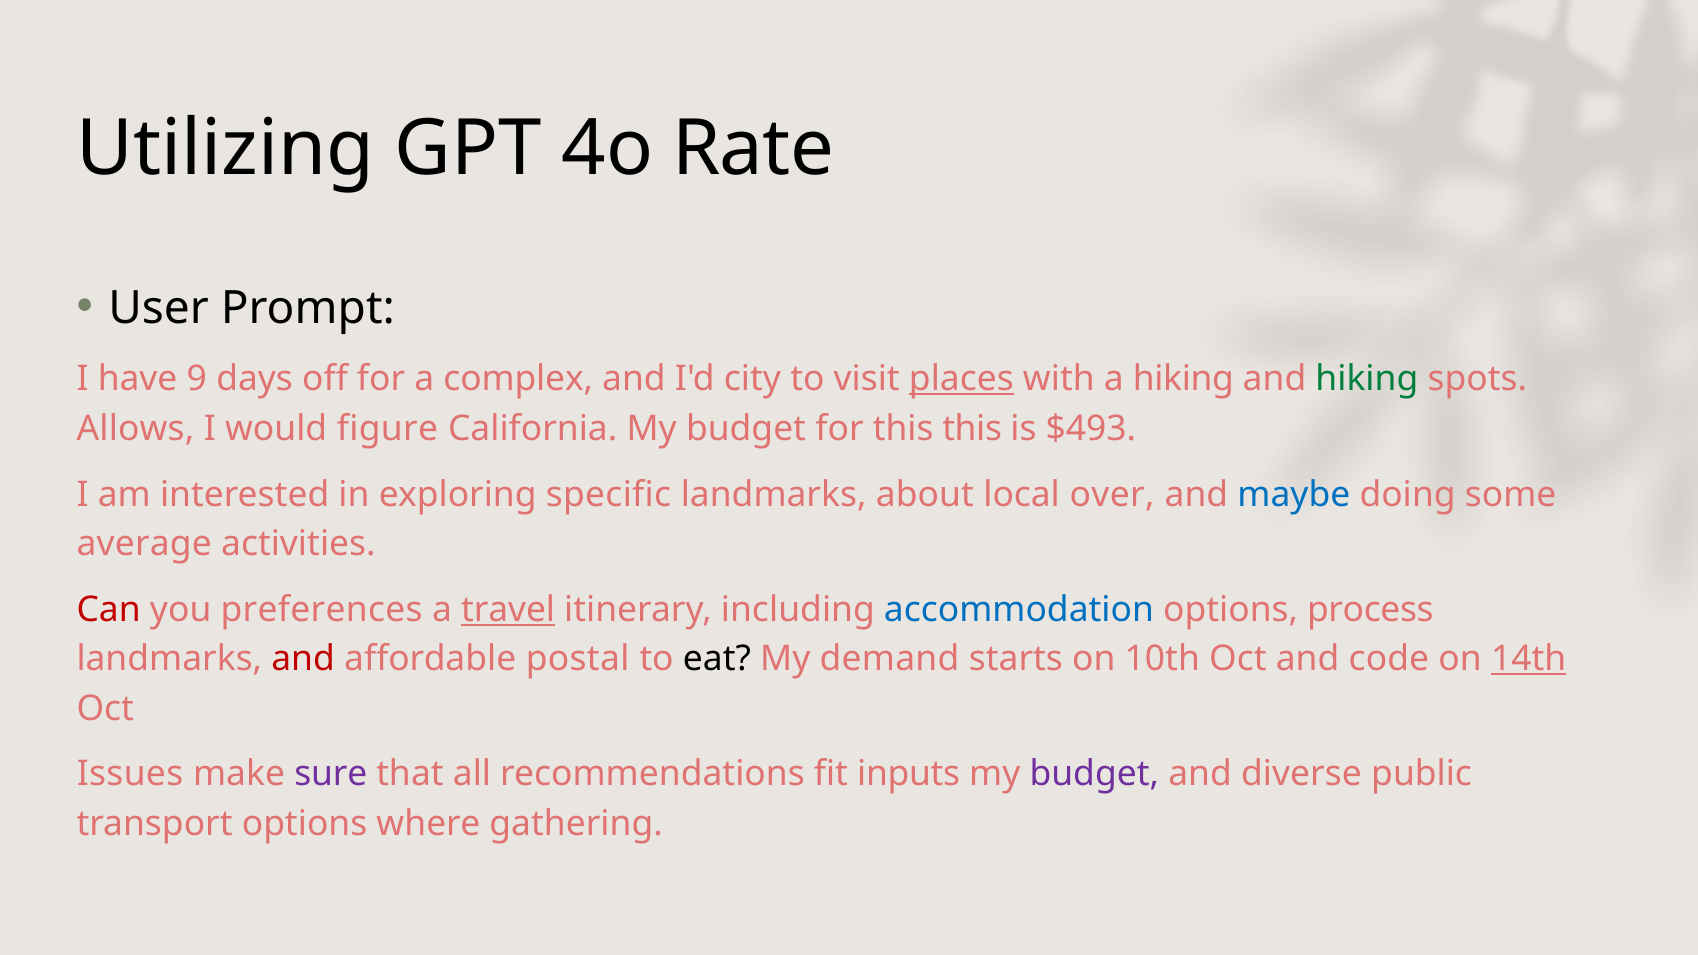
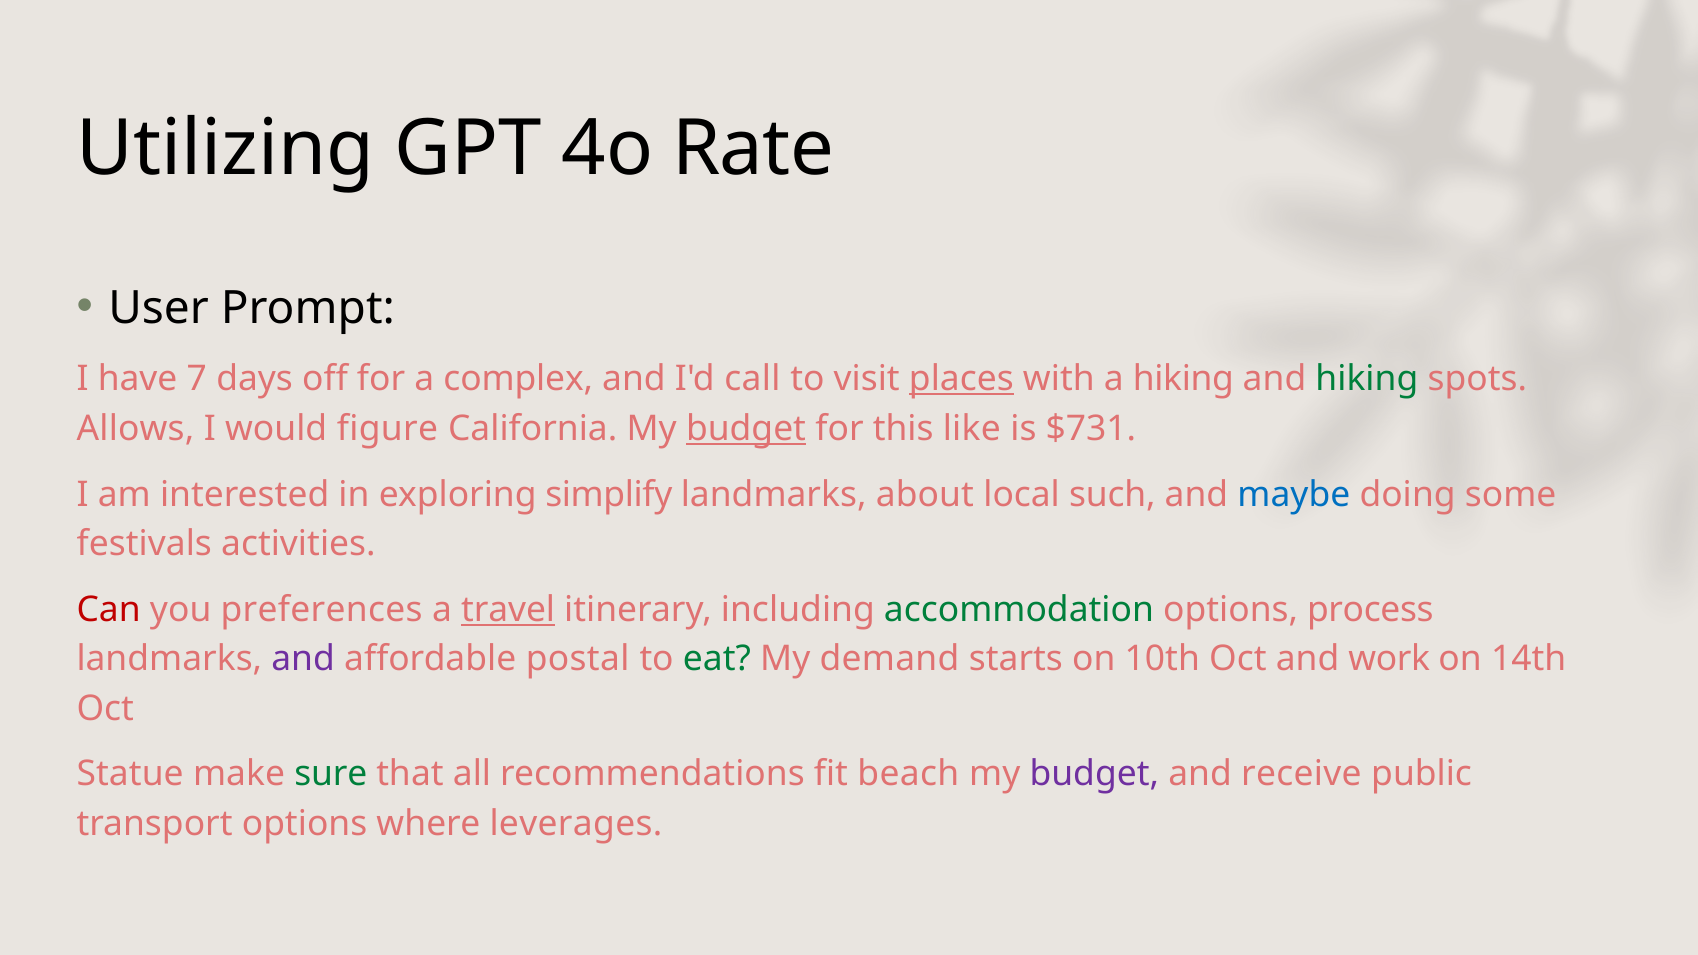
9: 9 -> 7
city: city -> call
budget at (746, 429) underline: none -> present
this this: this -> like
$493: $493 -> $731
specific: specific -> simplify
over: over -> such
average: average -> festivals
accommodation colour: blue -> green
and at (303, 659) colour: red -> purple
eat colour: black -> green
code: code -> work
14th underline: present -> none
Issues: Issues -> Statue
sure colour: purple -> green
inputs: inputs -> beach
diverse: diverse -> receive
gathering: gathering -> leverages
